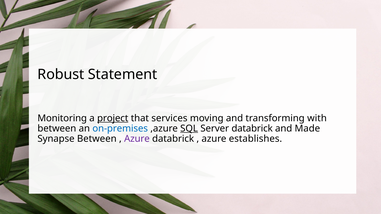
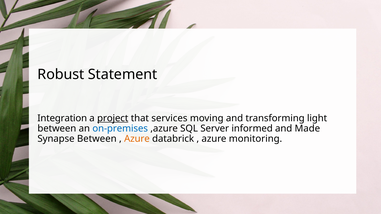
Monitoring: Monitoring -> Integration
with: with -> light
SQL underline: present -> none
Server databrick: databrick -> informed
Azure at (137, 139) colour: purple -> orange
establishes: establishes -> monitoring
